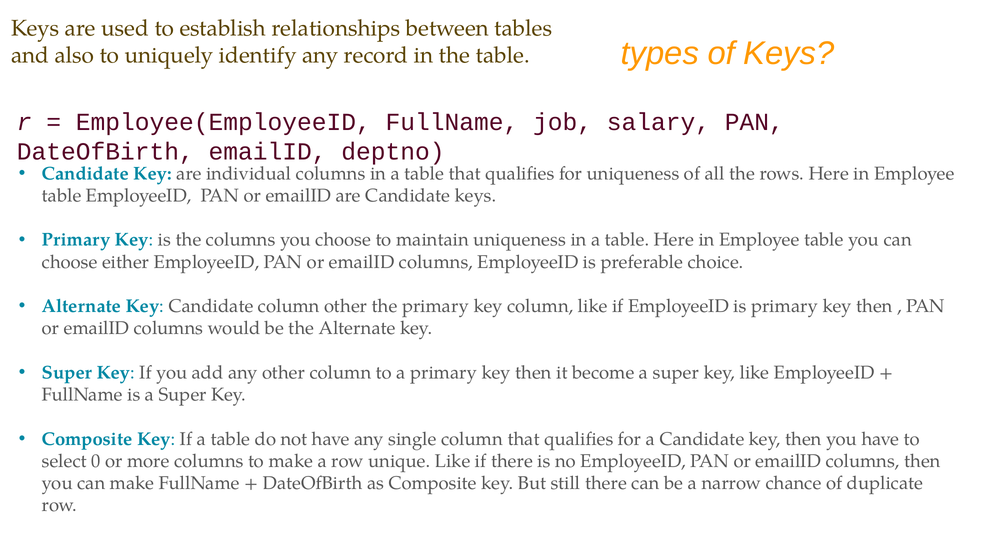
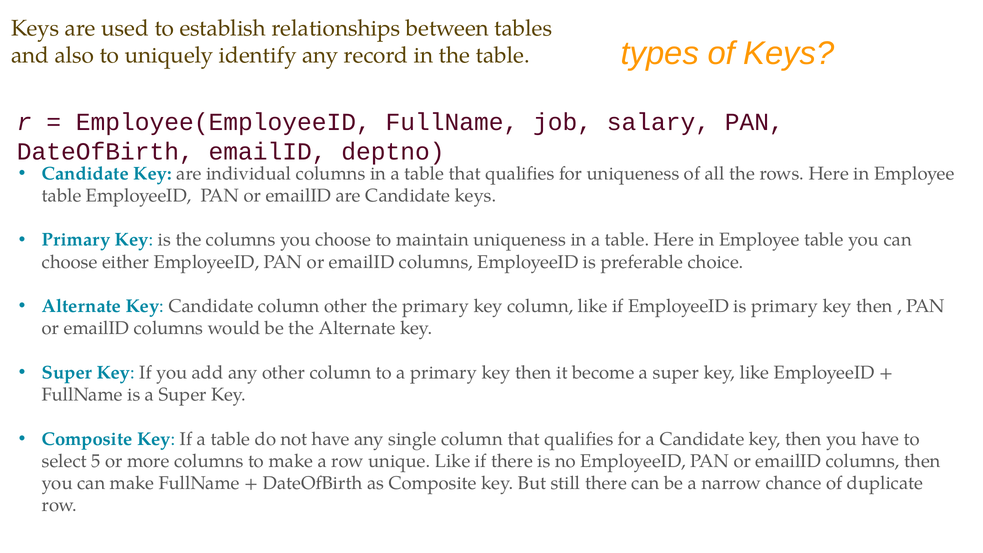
0: 0 -> 5
